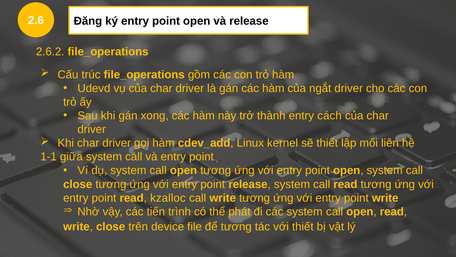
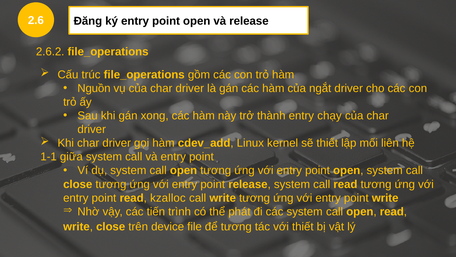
Udevd: Udevd -> Nguồn
cách: cách -> chạy
